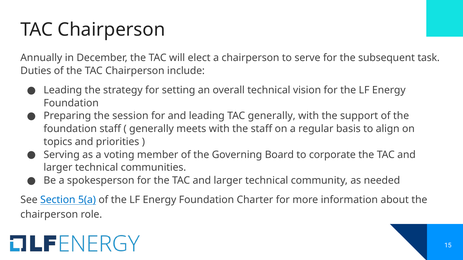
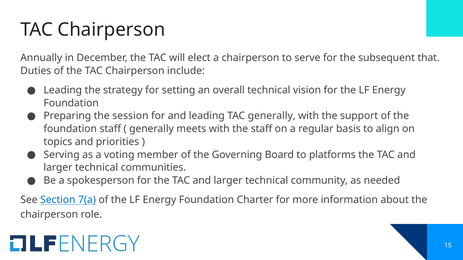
task: task -> that
corporate: corporate -> platforms
5(a: 5(a -> 7(a
